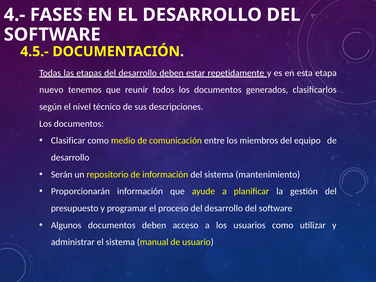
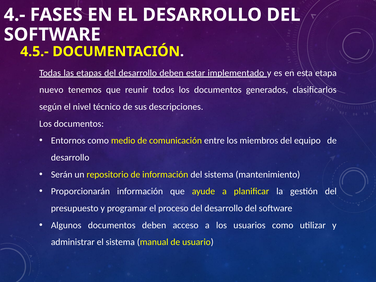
repetidamente: repetidamente -> implementado
Clasificar: Clasificar -> Entornos
